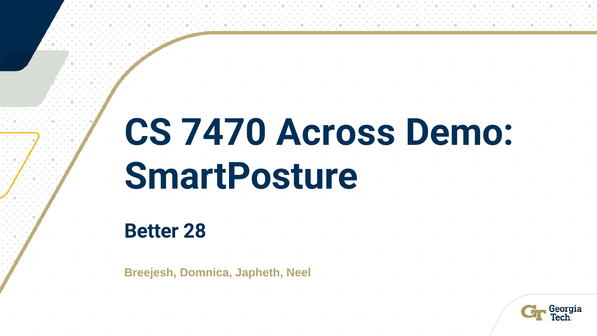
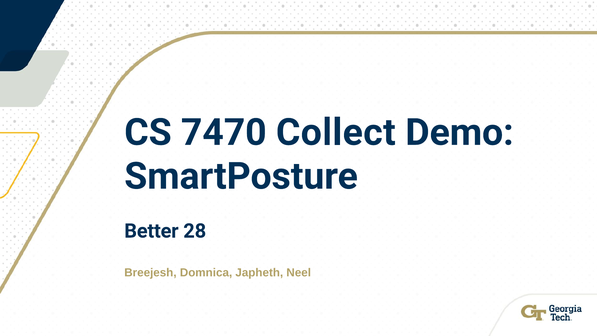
Across: Across -> Collect
